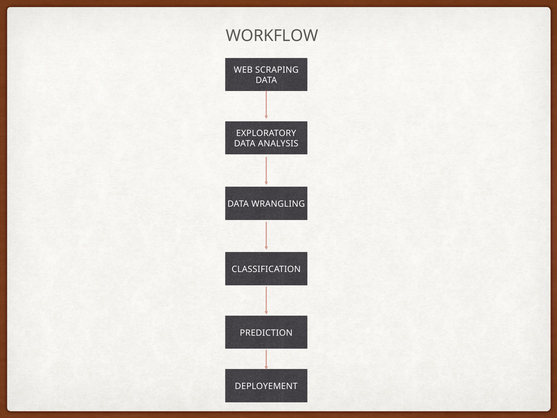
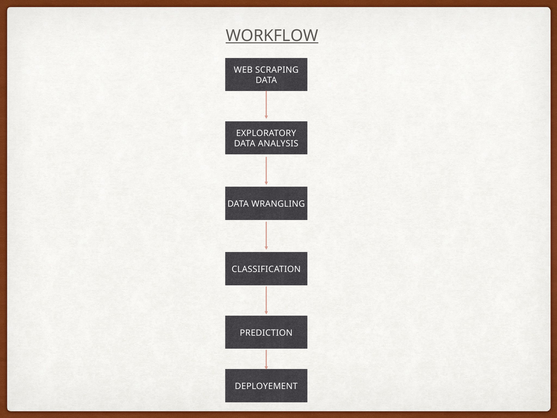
WORKFLOW underline: none -> present
